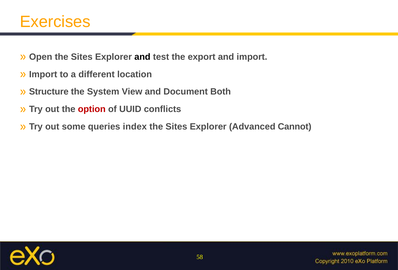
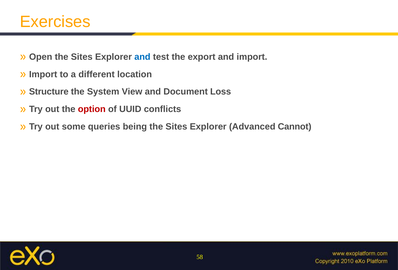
and at (142, 57) colour: black -> blue
Both: Both -> Loss
index: index -> being
